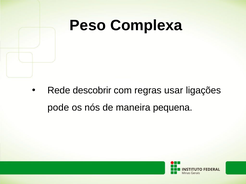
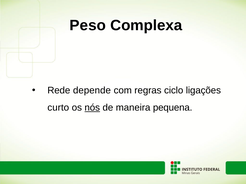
descobrir: descobrir -> depende
usar: usar -> ciclo
pode: pode -> curto
nós underline: none -> present
